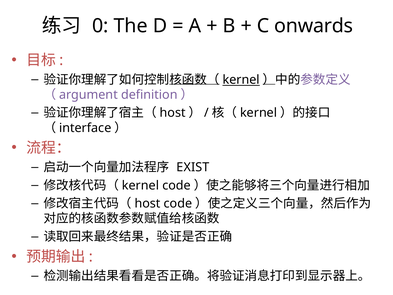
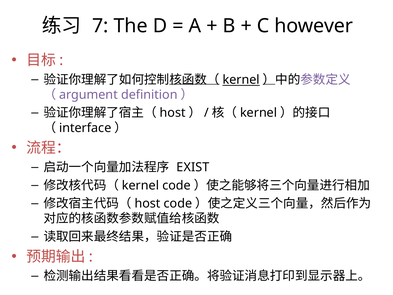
0: 0 -> 7
onwards: onwards -> however
